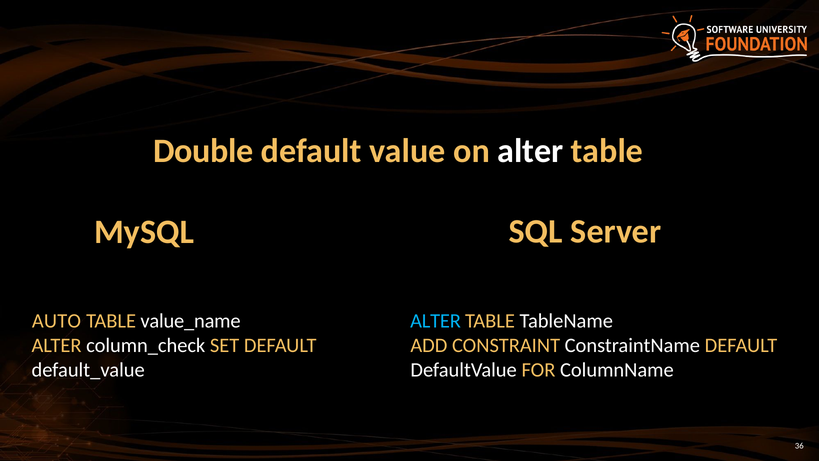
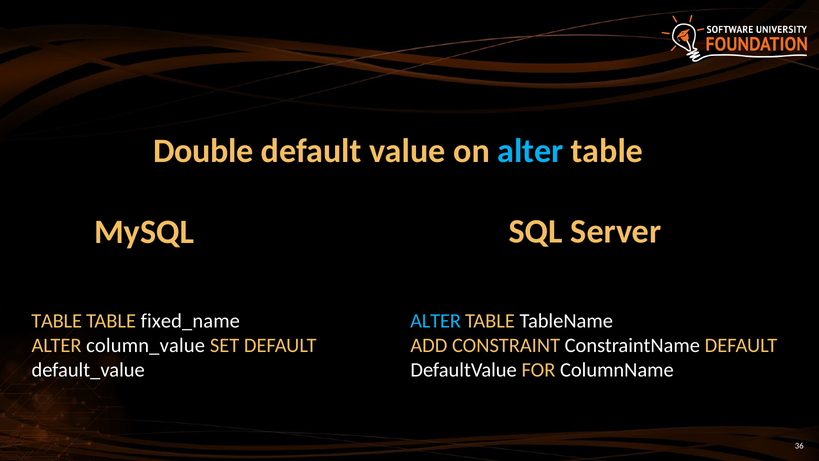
alter at (530, 151) colour: white -> light blue
AUTO at (56, 321): AUTO -> TABLE
value_name: value_name -> fixed_name
column_check: column_check -> column_value
